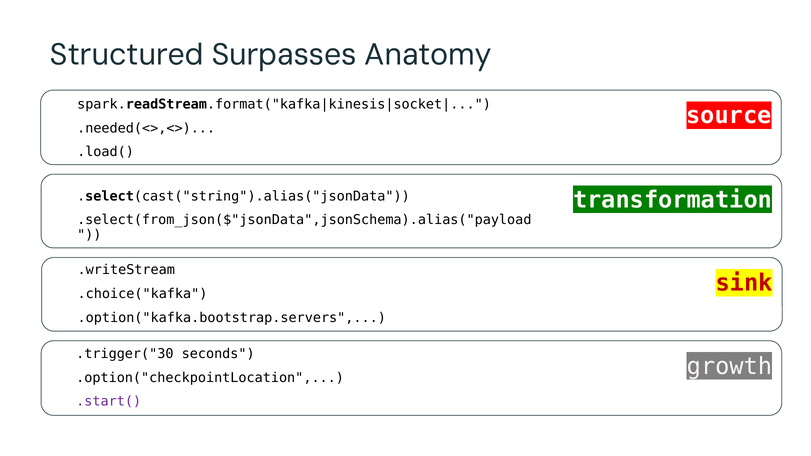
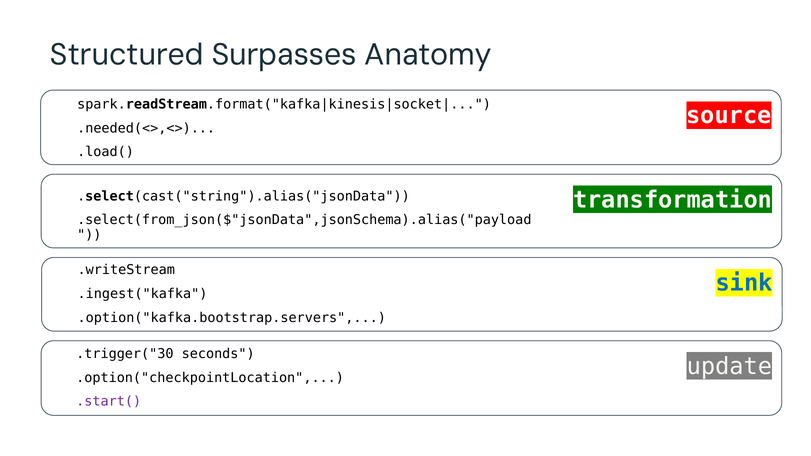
sink colour: red -> blue
.choice("kafka: .choice("kafka -> .ingest("kafka
growth: growth -> update
